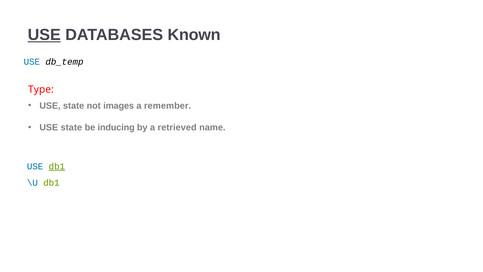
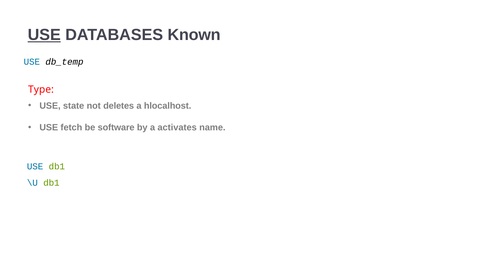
images: images -> deletes
remember: remember -> hlocalhost
state at (71, 127): state -> fetch
inducing: inducing -> software
retrieved: retrieved -> activates
db1 at (57, 166) underline: present -> none
